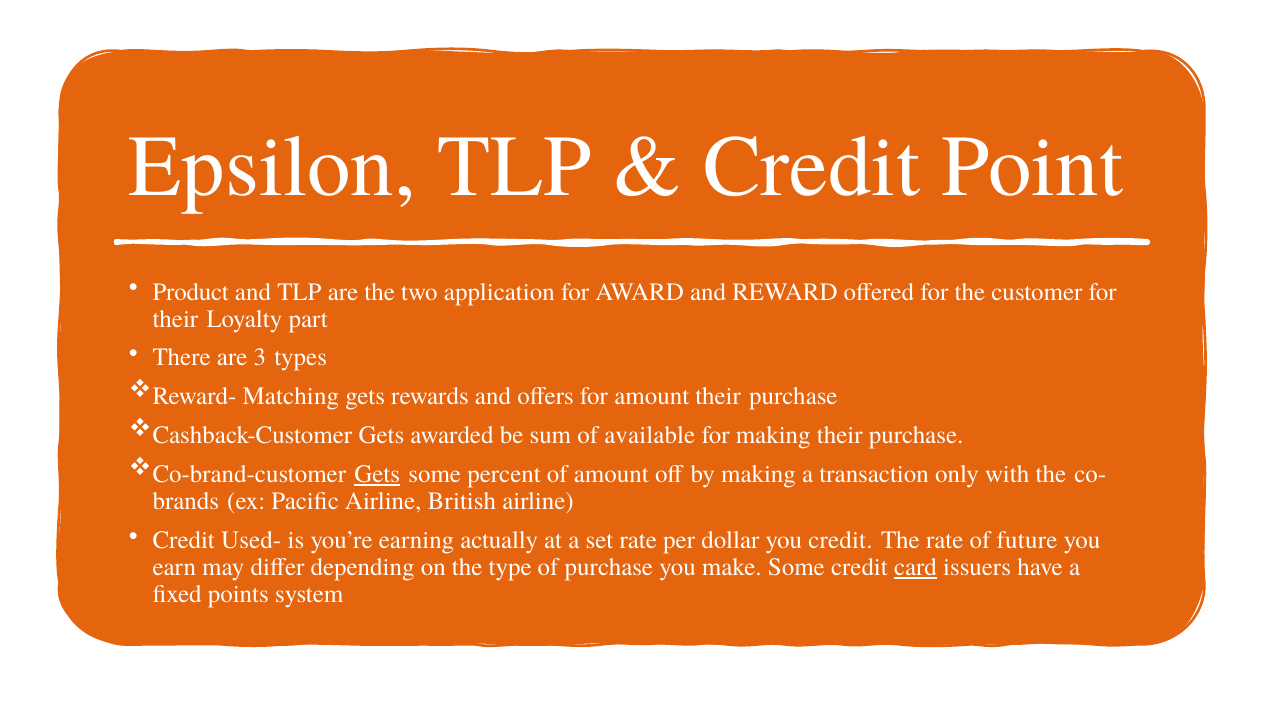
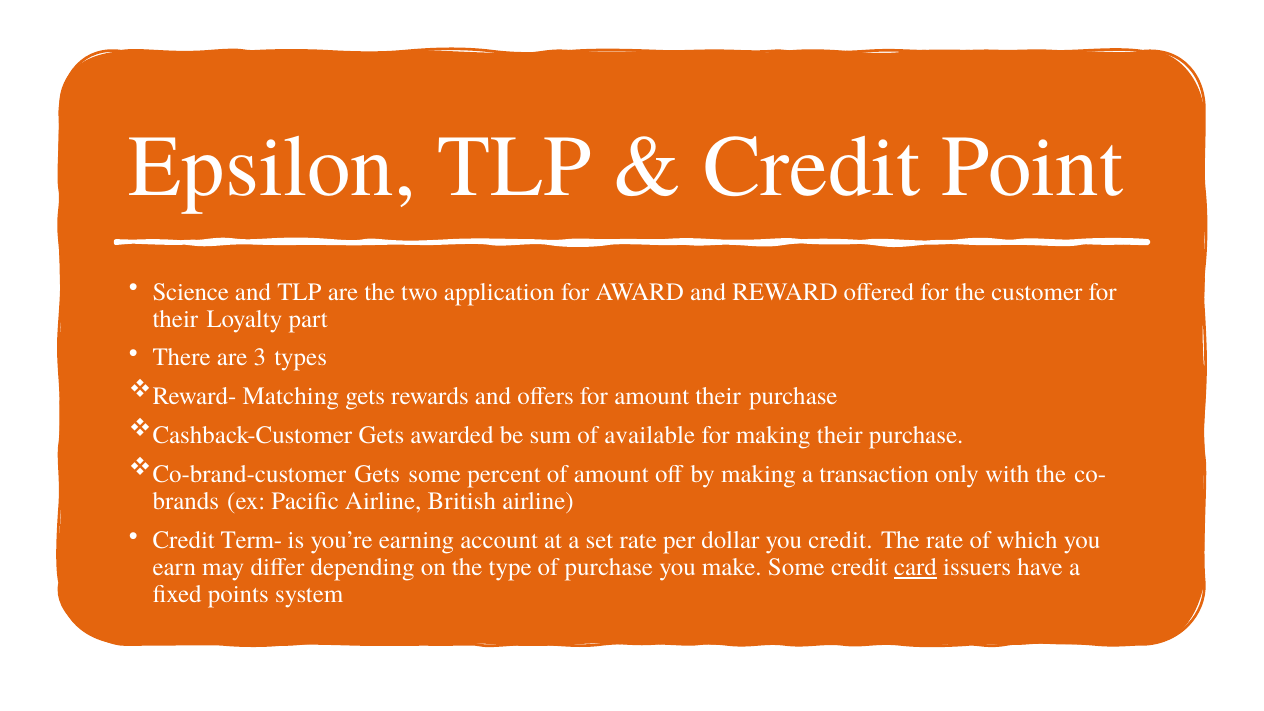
Product: Product -> Science
Gets at (377, 474) underline: present -> none
Used-: Used- -> Term-
actually: actually -> account
future: future -> which
